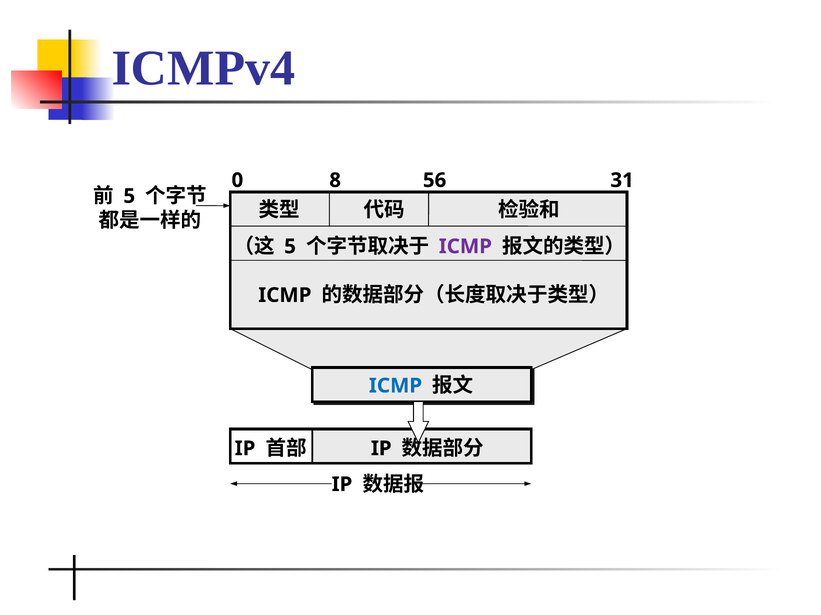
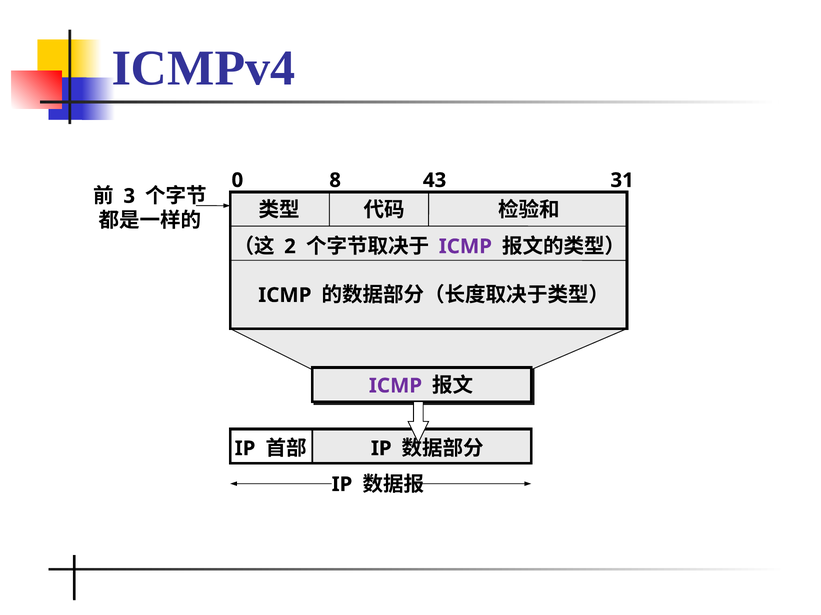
56: 56 -> 43
5 at (129, 196): 5 -> 3
5 at (290, 247): 5 -> 2
ICMP at (396, 386) colour: blue -> purple
